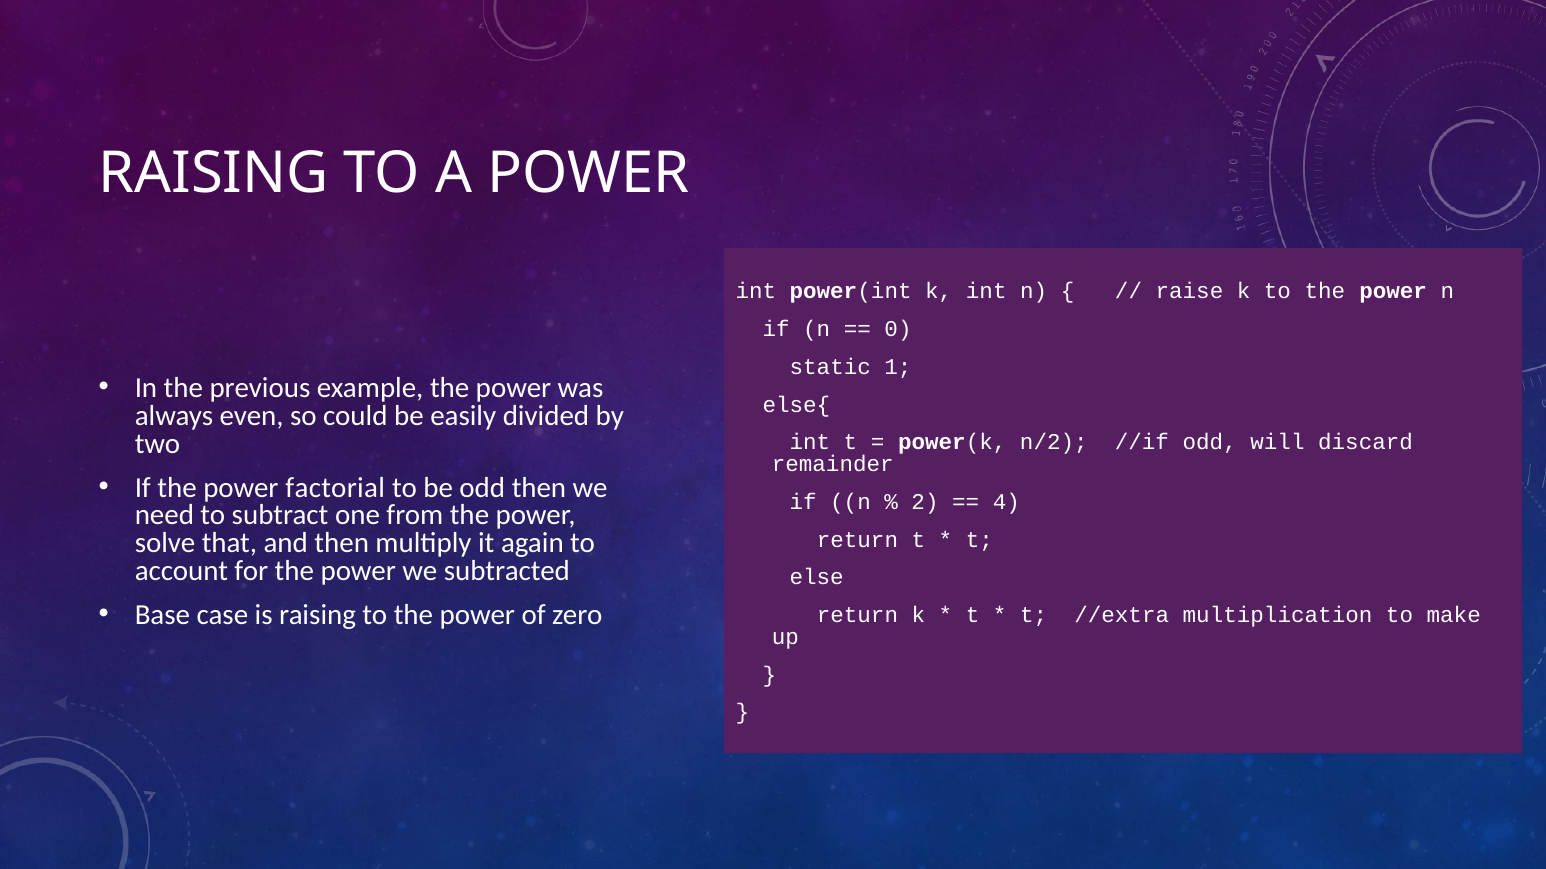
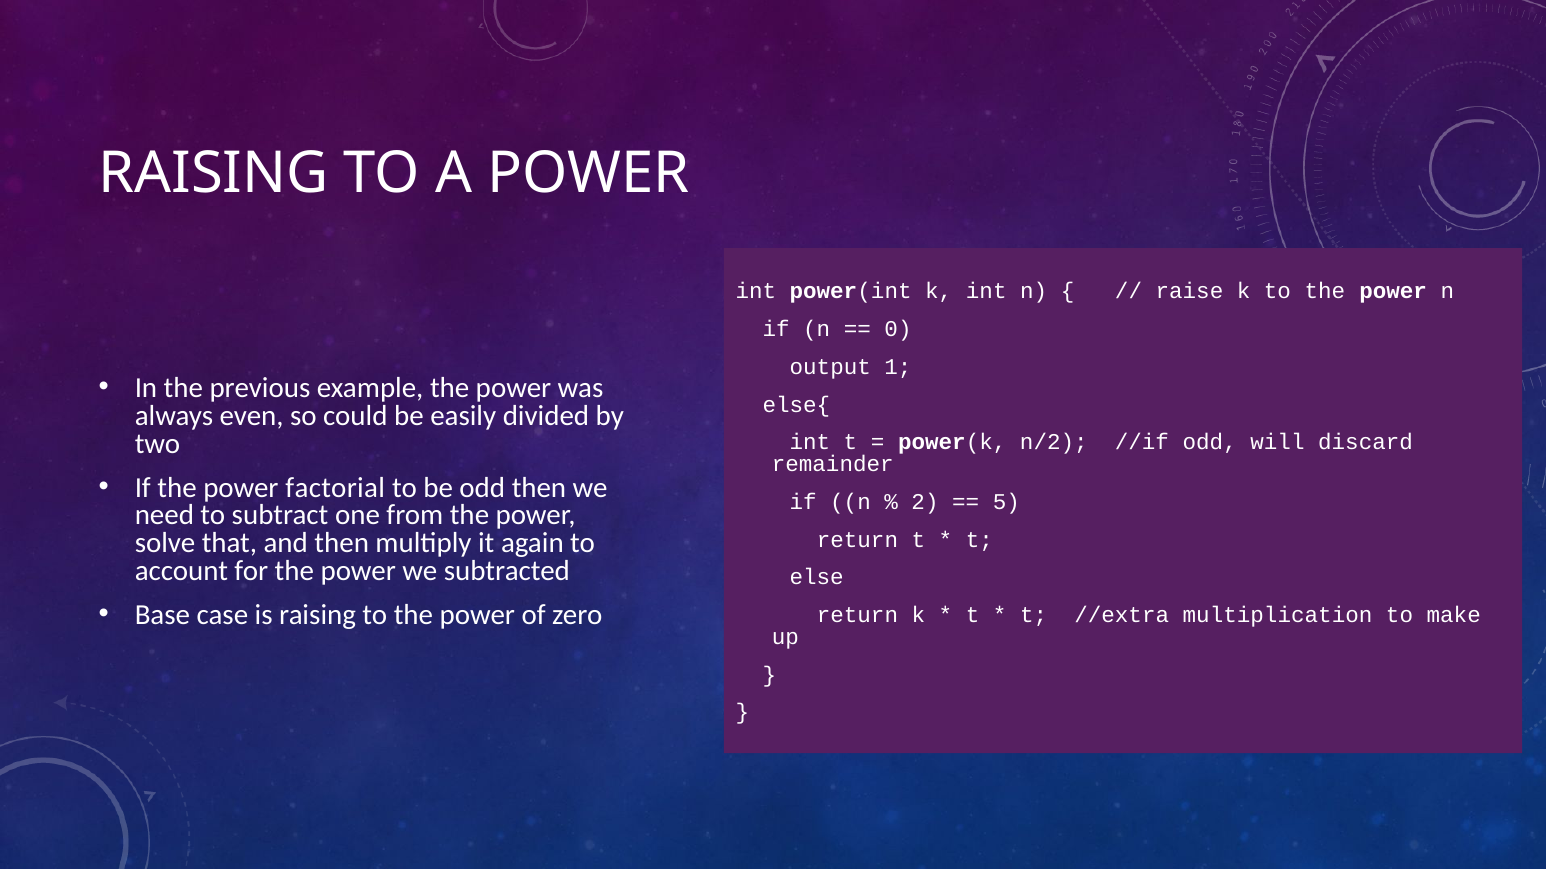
static: static -> output
4: 4 -> 5
